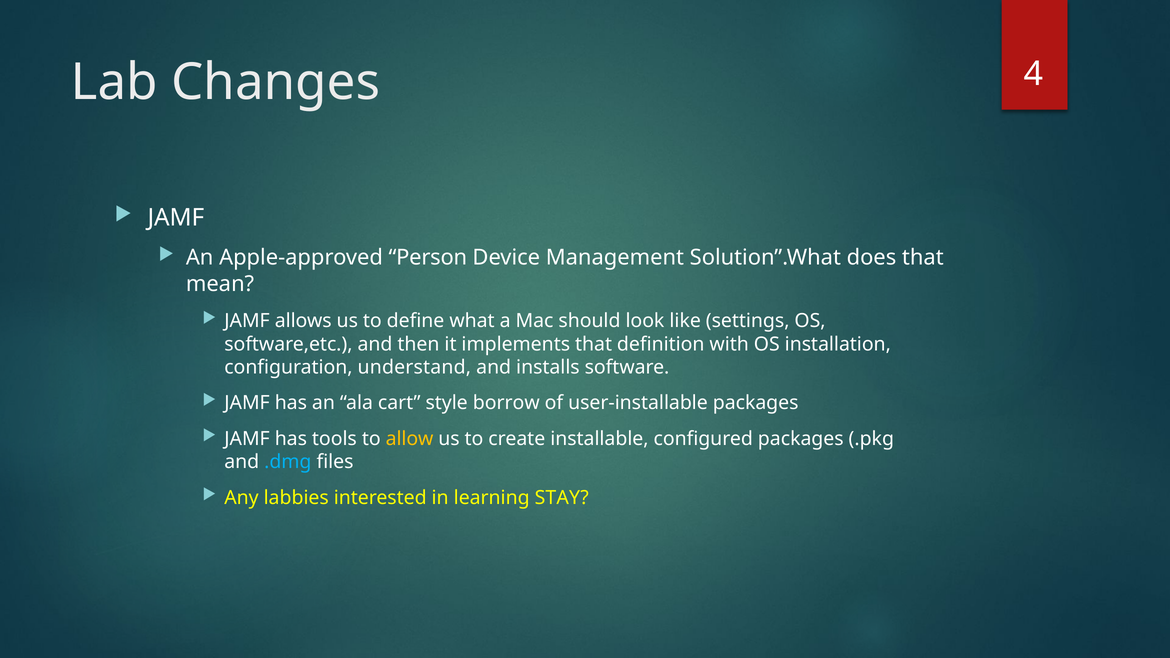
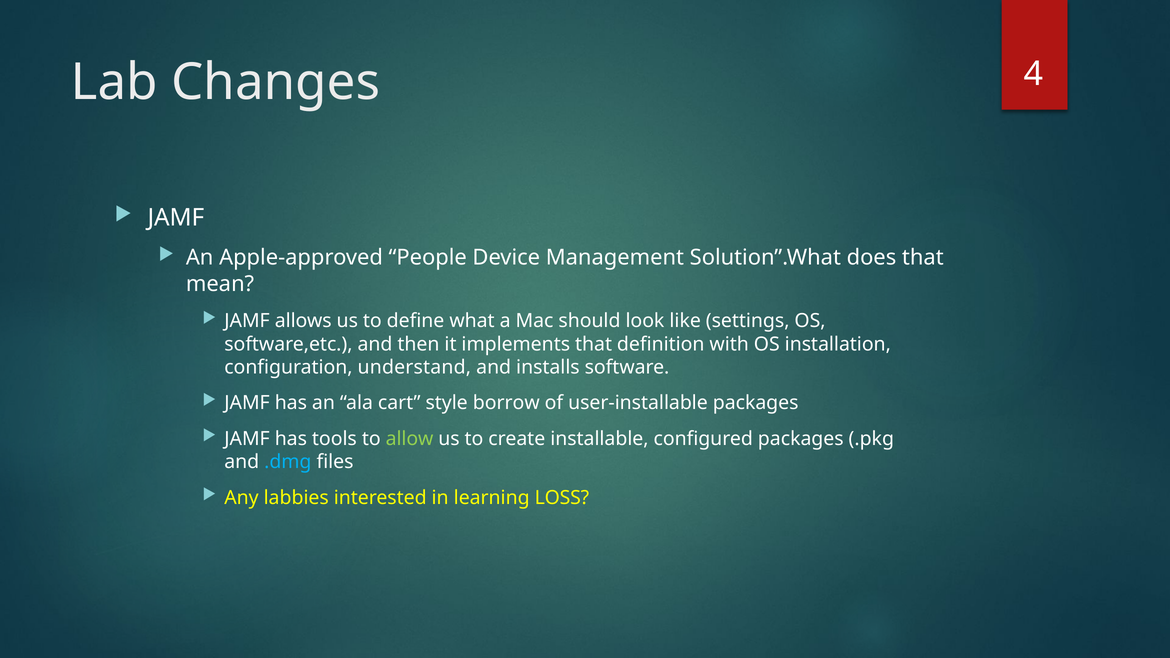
Person: Person -> People
allow colour: yellow -> light green
STAY: STAY -> LOSS
